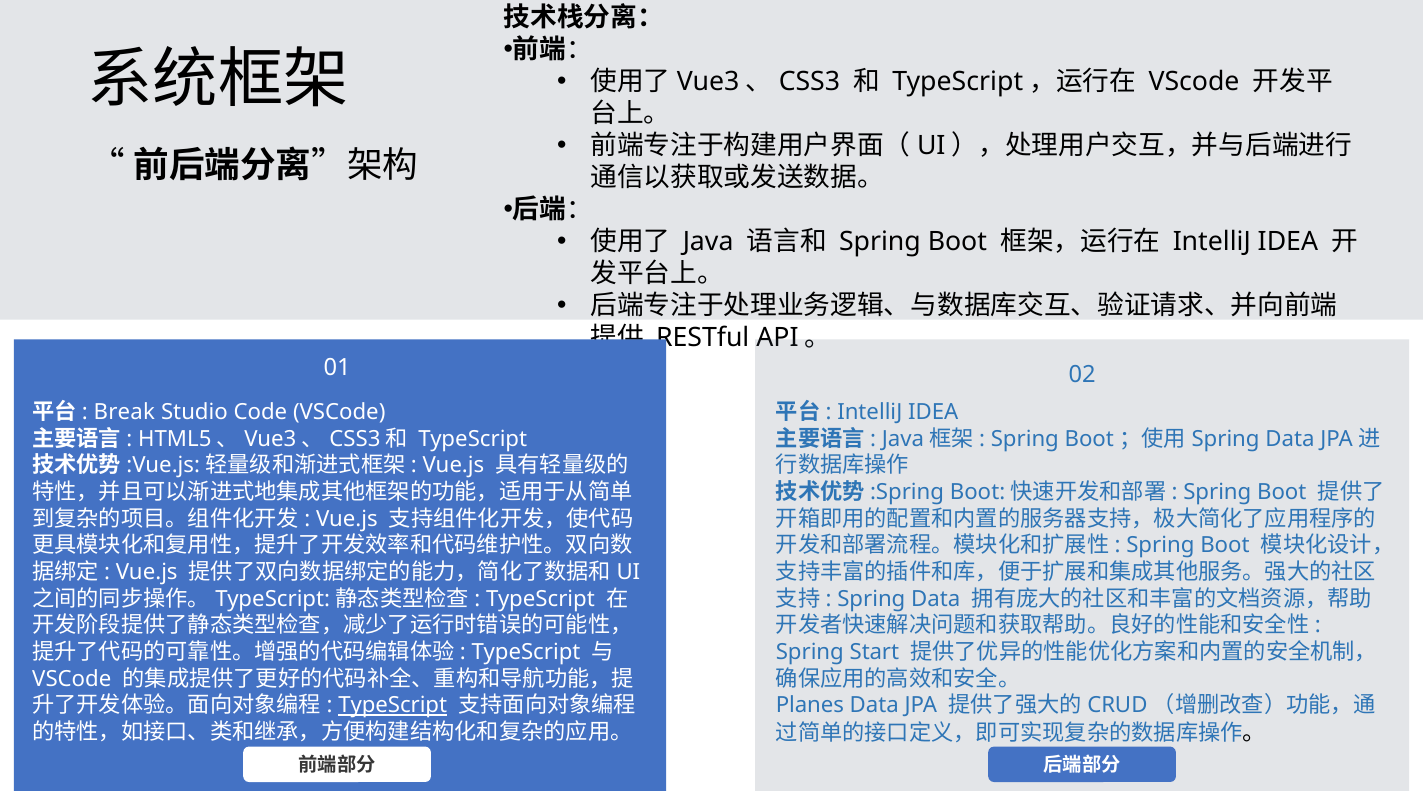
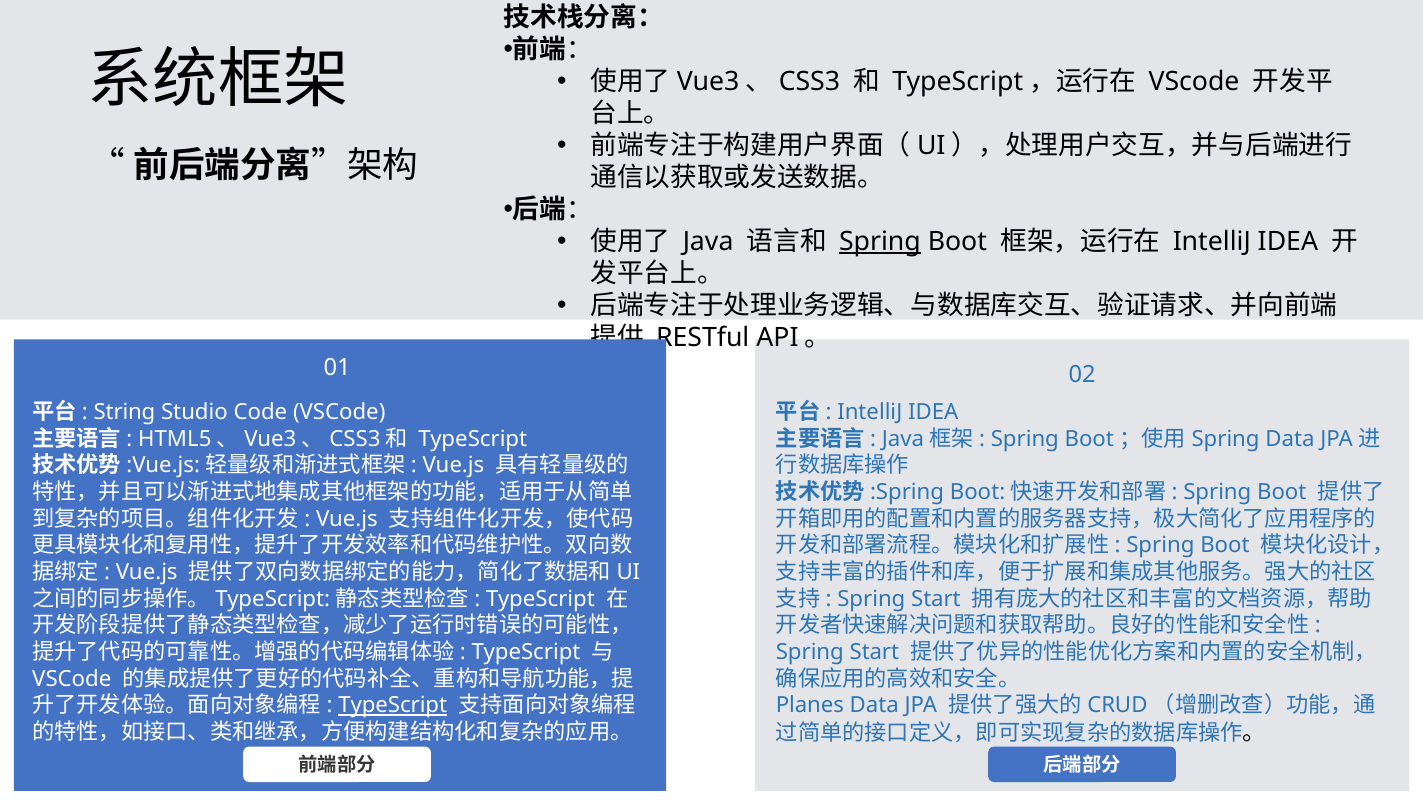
Spring at (880, 242) underline: none -> present
Break: Break -> String
Data at (936, 599): Data -> Start
